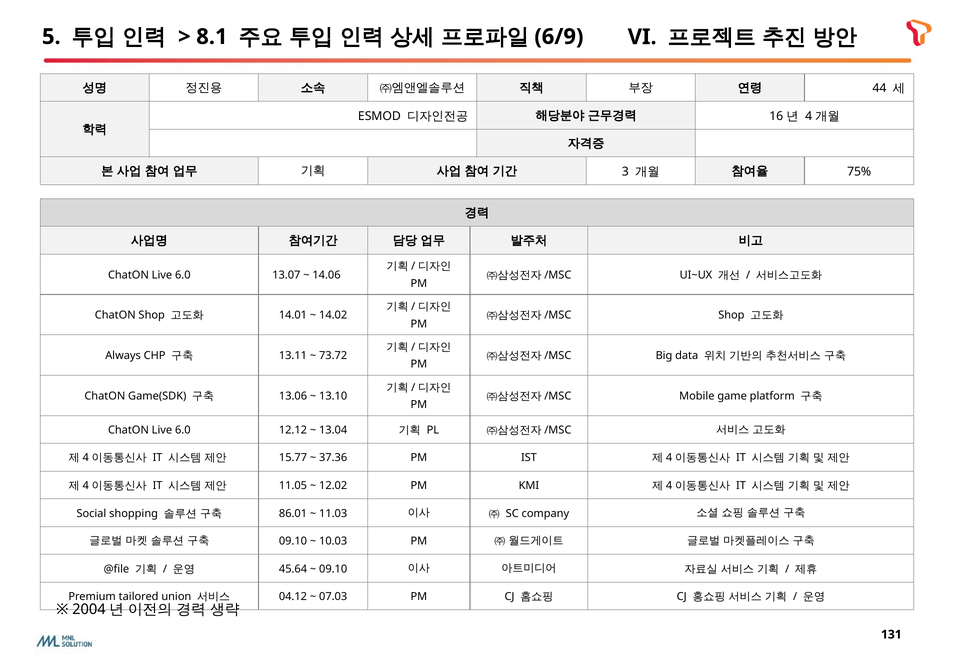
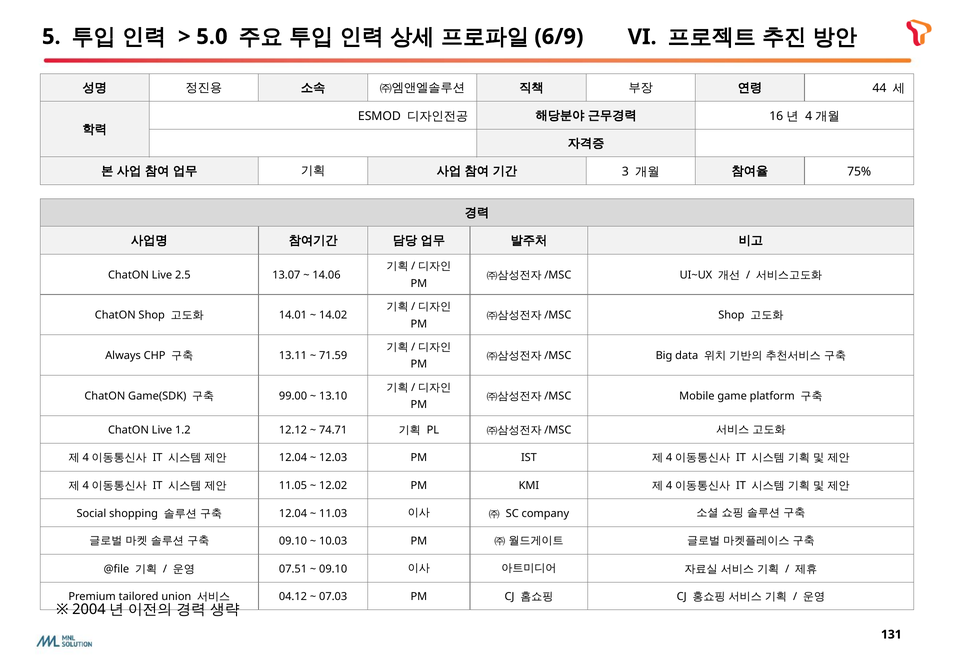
8.1: 8.1 -> 5.0
6.0 at (183, 275): 6.0 -> 2.5
73.72: 73.72 -> 71.59
13.06: 13.06 -> 99.00
6.0 at (183, 430): 6.0 -> 1.2
13.04: 13.04 -> 74.71
15.77 at (293, 457): 15.77 -> 12.04
37.36: 37.36 -> 12.03
86.01 at (293, 513): 86.01 -> 12.04
45.64: 45.64 -> 07.51
